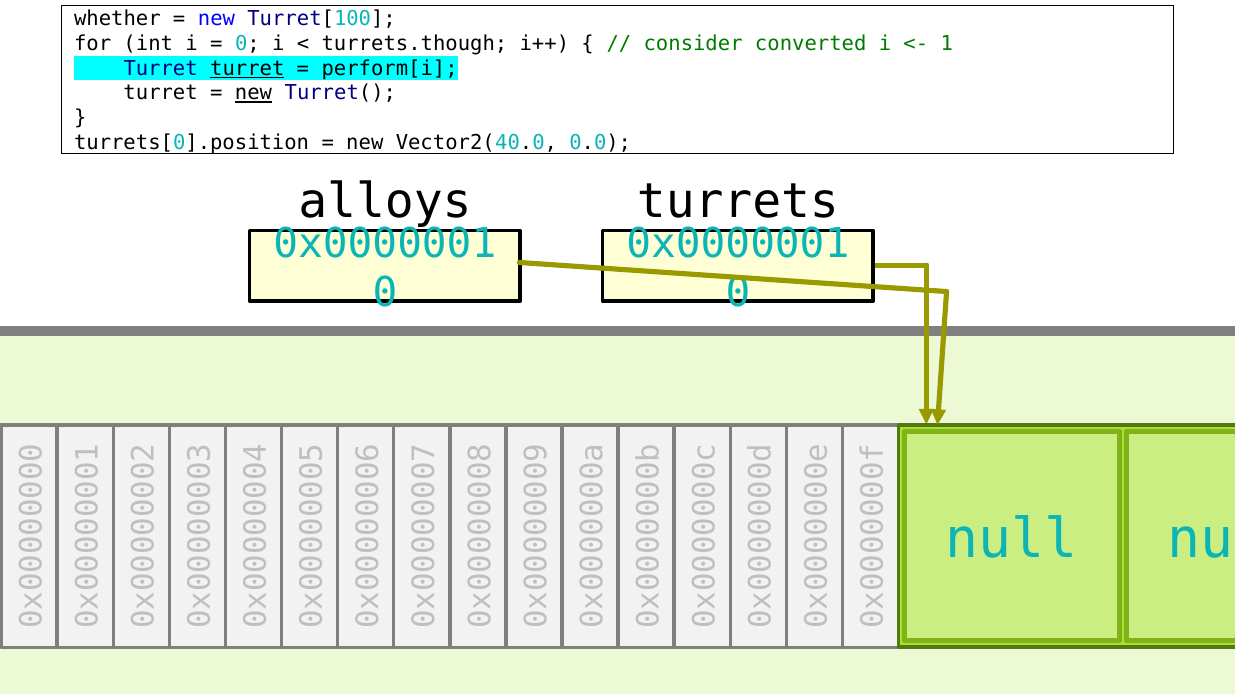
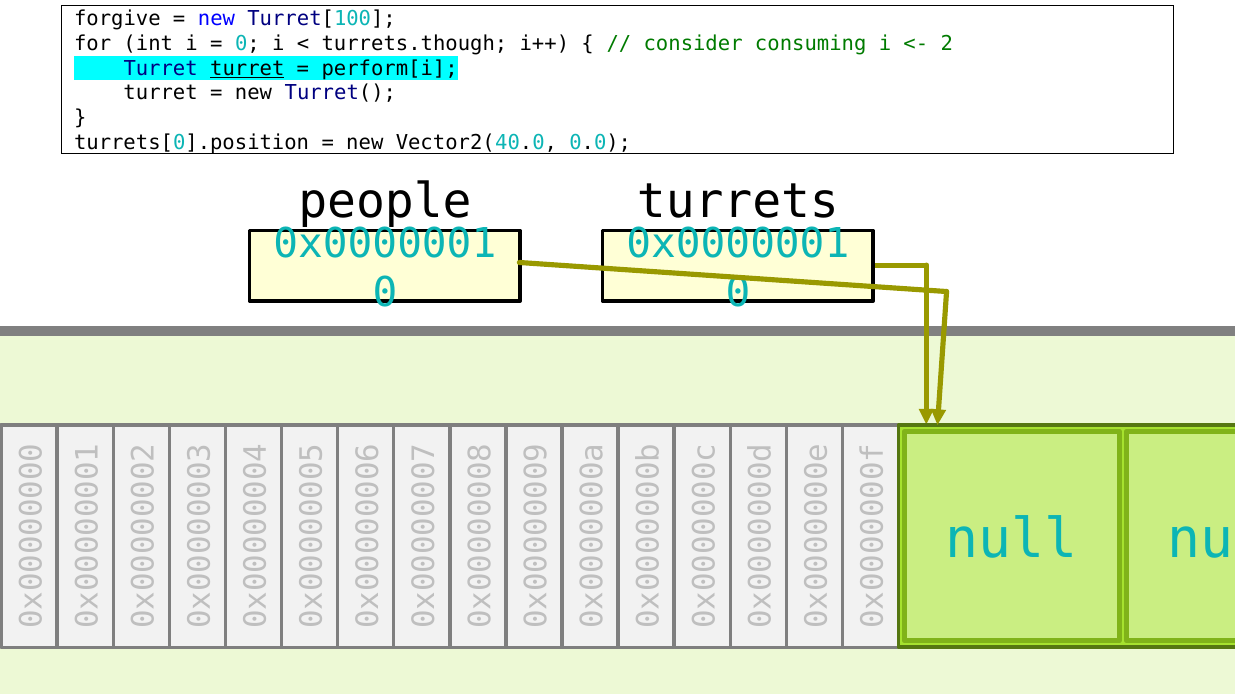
whether: whether -> forgive
converted: converted -> consuming
1 at (947, 44): 1 -> 2
new at (253, 93) underline: present -> none
alloys: alloys -> people
